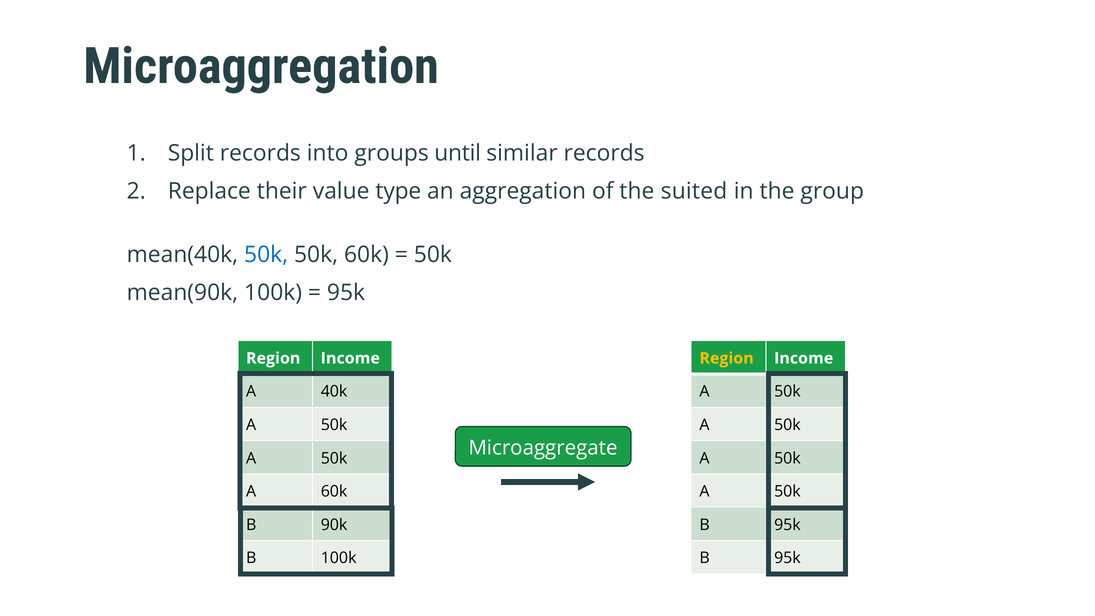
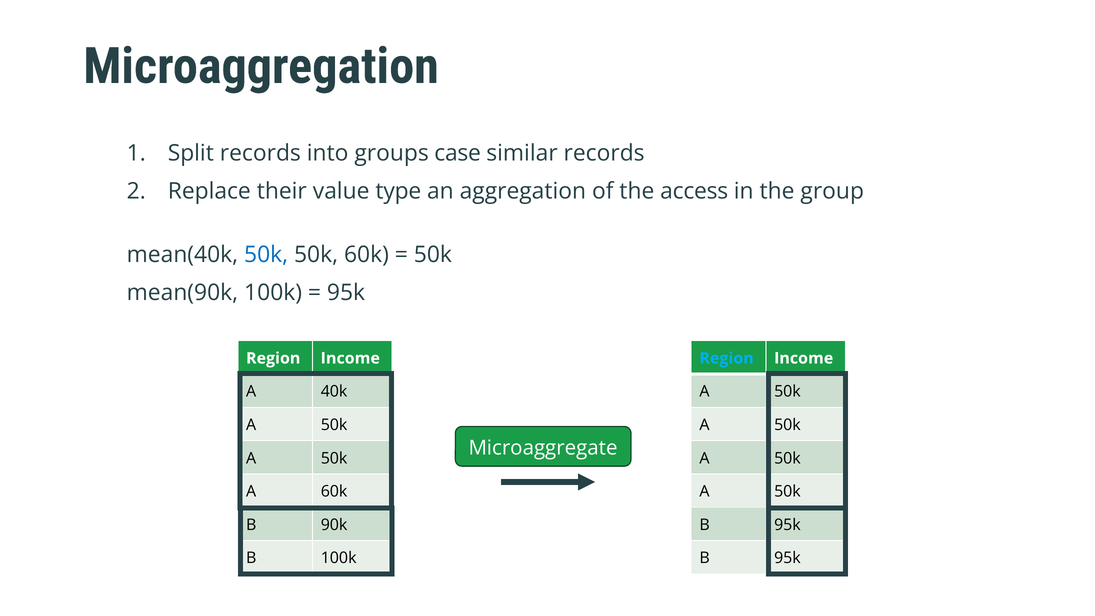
until: until -> case
suited: suited -> access
Region at (727, 358) colour: yellow -> light blue
